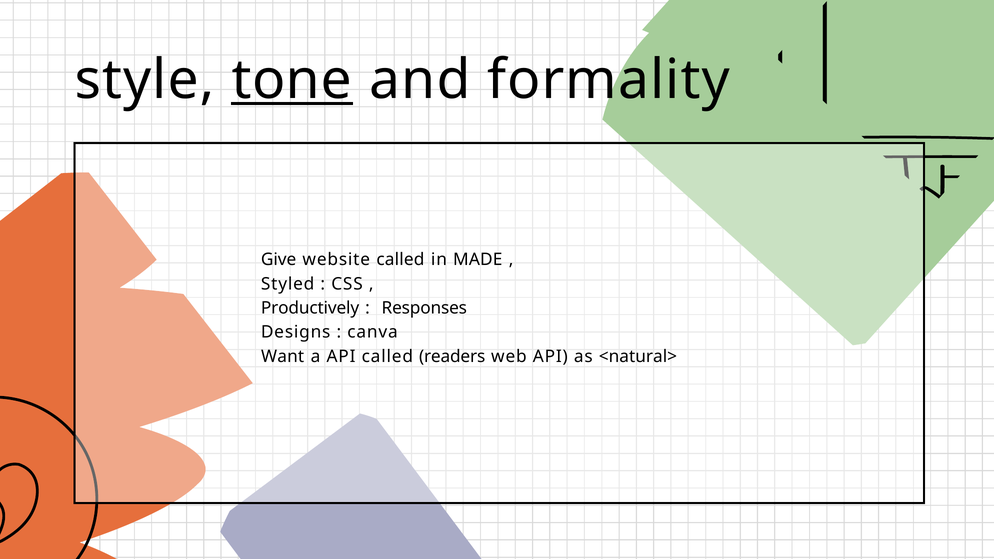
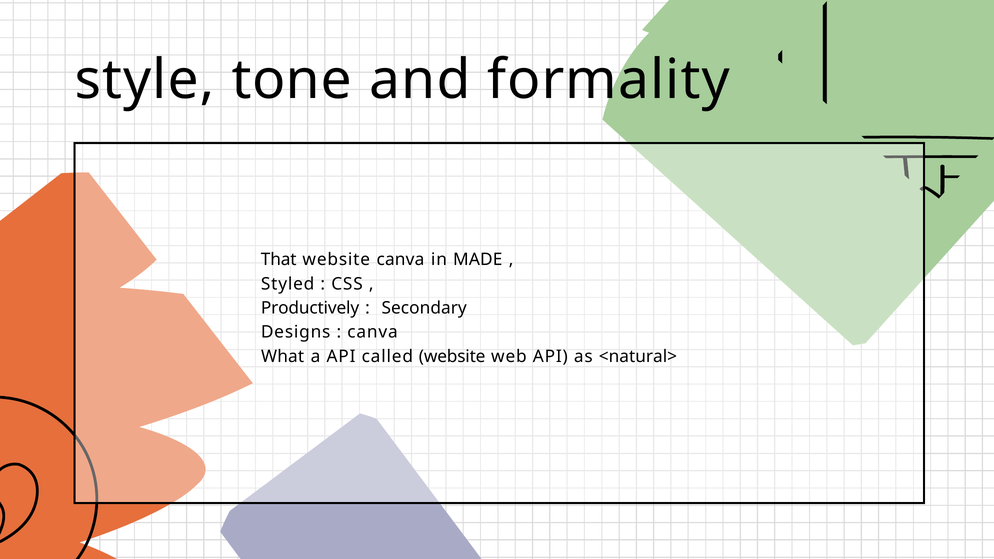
tone underline: present -> none
Give: Give -> That
website called: called -> canva
Responses: Responses -> Secondary
Want: Want -> What
called readers: readers -> website
